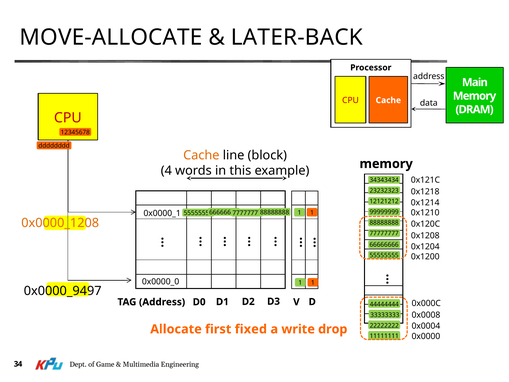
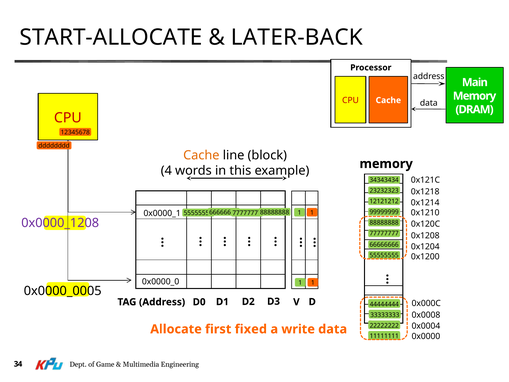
MOVE-ALLOCATE: MOVE-ALLOCATE -> START-ALLOCATE
0x0000_1208 colour: orange -> purple
0x0000_9497: 0x0000_9497 -> 0x0000_0005
write drop: drop -> data
